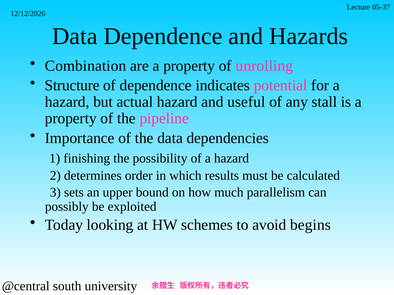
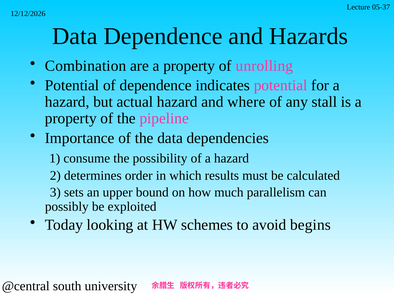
Structure at (72, 86): Structure -> Potential
useful: useful -> where
finishing: finishing -> consume
